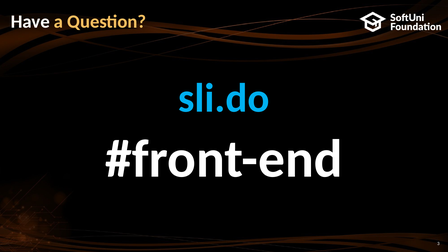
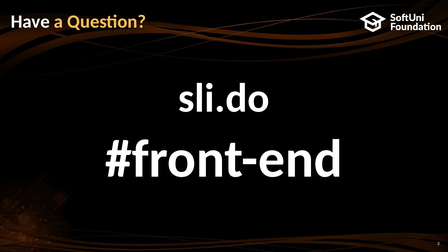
sli.do colour: light blue -> white
